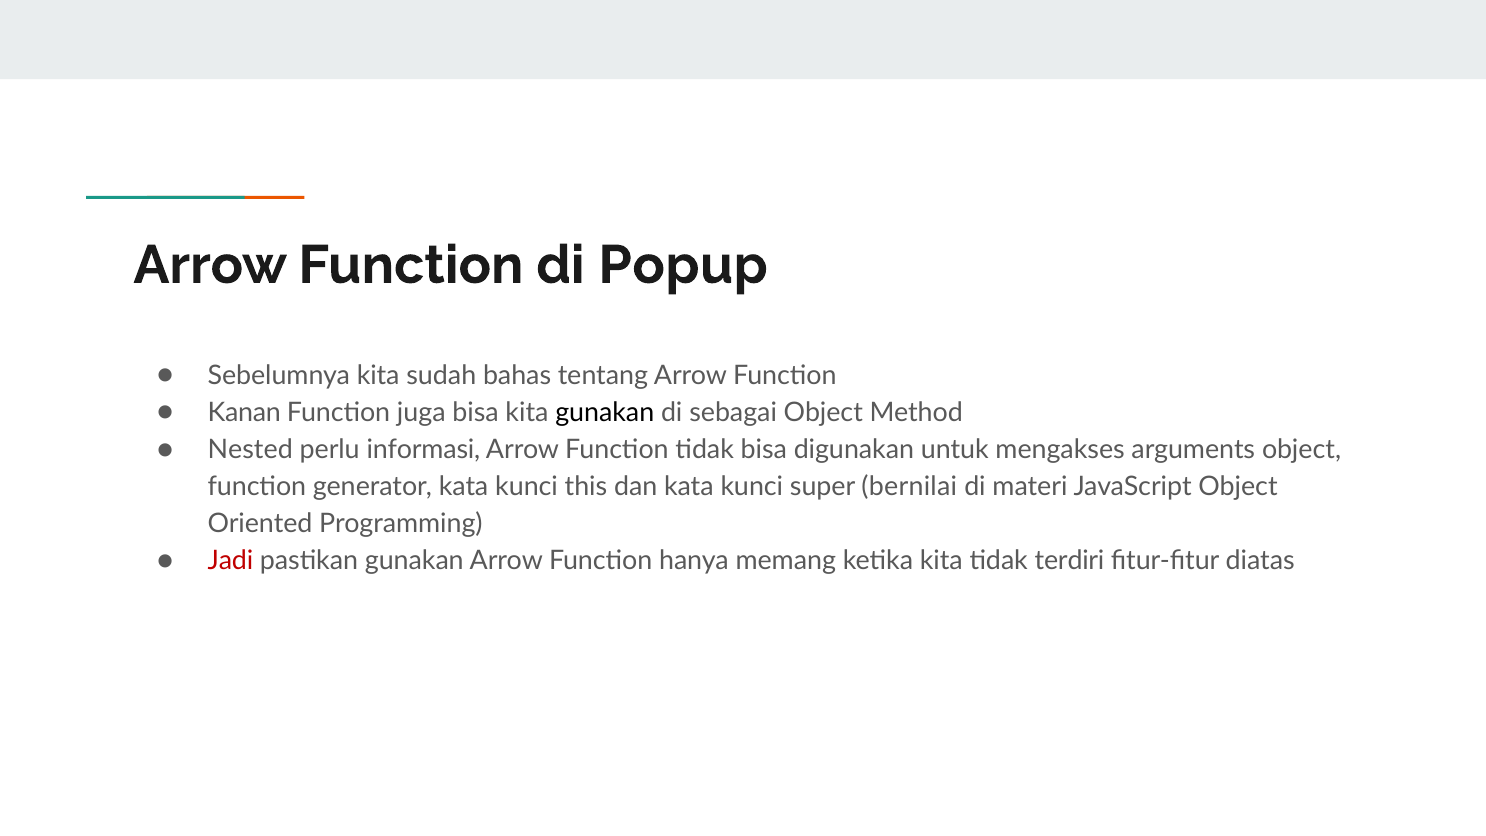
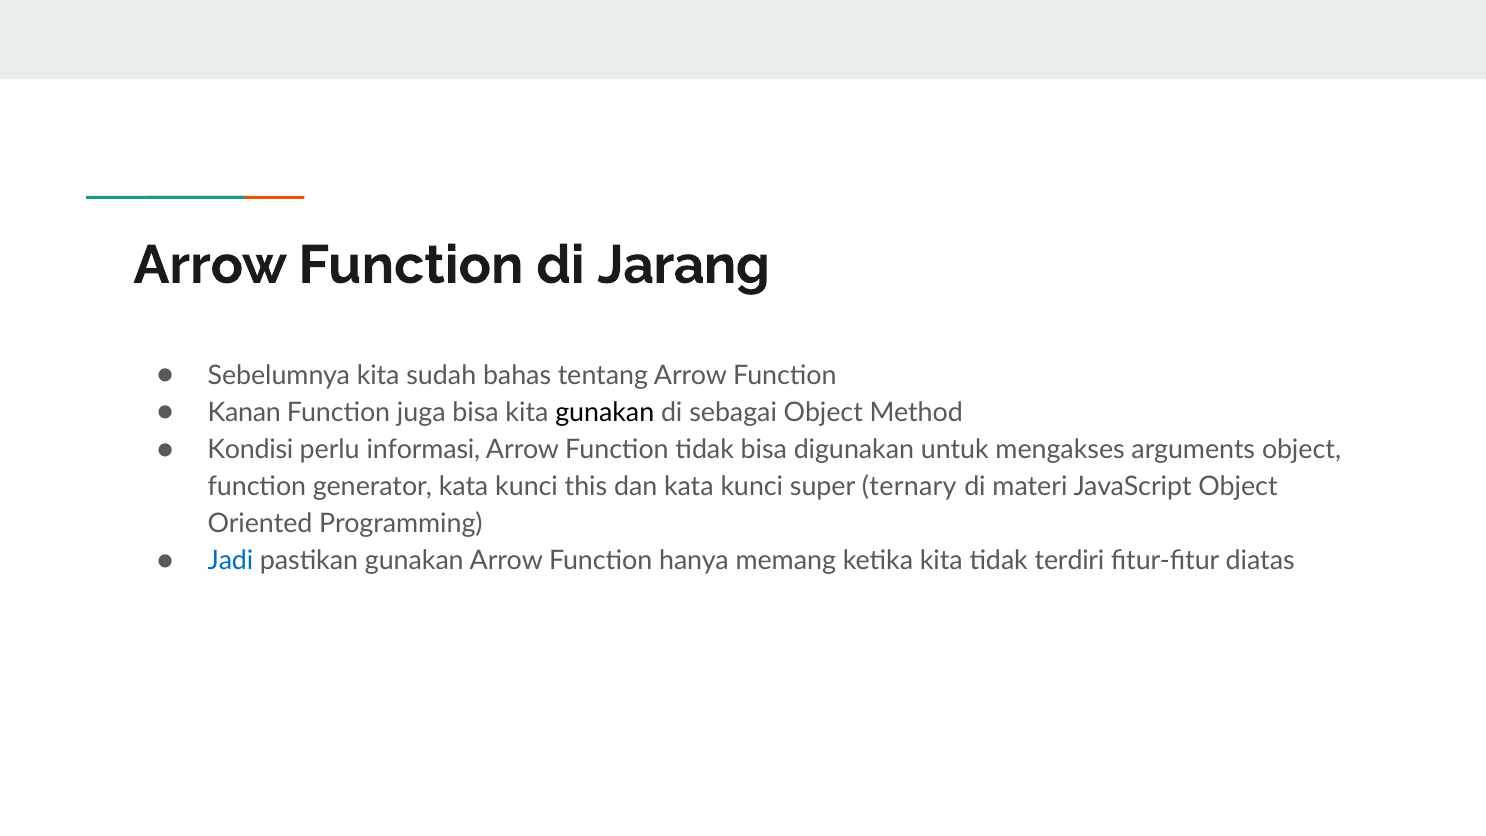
Popup: Popup -> Jarang
Nested: Nested -> Kondisi
bernilai: bernilai -> ternary
Jadi colour: red -> blue
